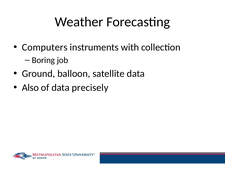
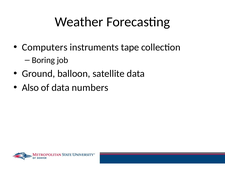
with: with -> tape
precisely: precisely -> numbers
